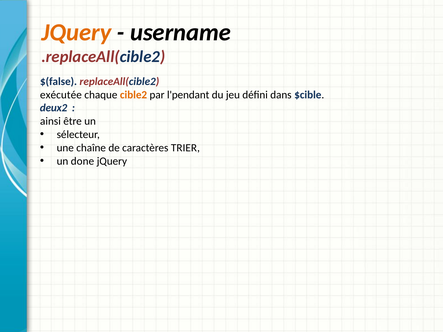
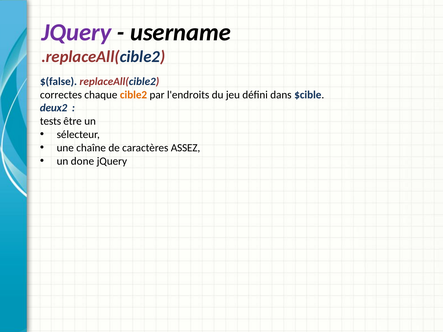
JQuery at (76, 32) colour: orange -> purple
exécutée: exécutée -> correctes
l'pendant: l'pendant -> l'endroits
ainsi: ainsi -> tests
TRIER: TRIER -> ASSEZ
